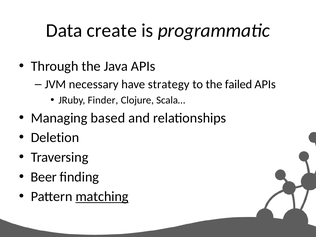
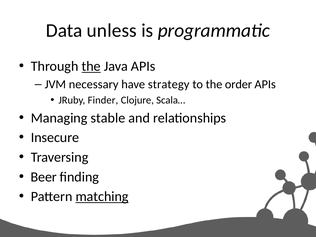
create: create -> unless
the at (91, 66) underline: none -> present
failed: failed -> order
based: based -> stable
Deletion: Deletion -> Insecure
